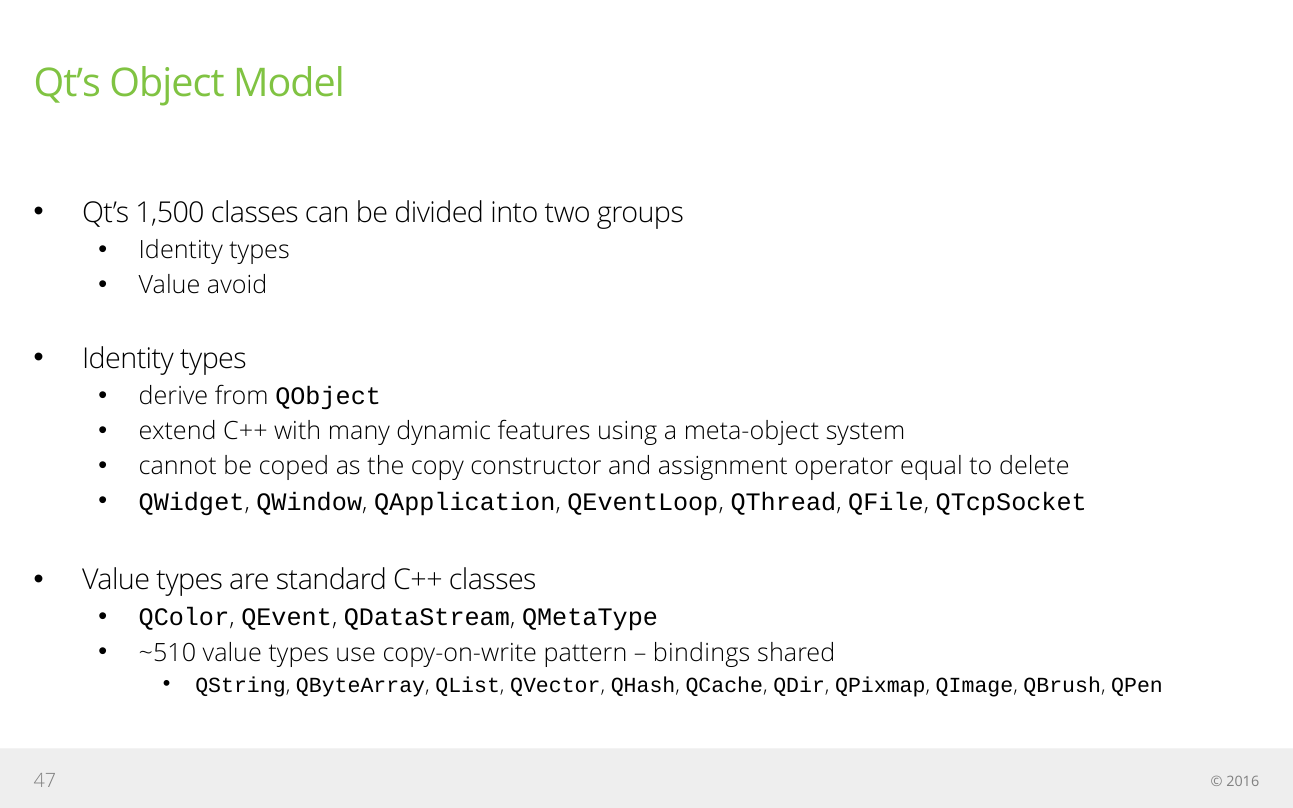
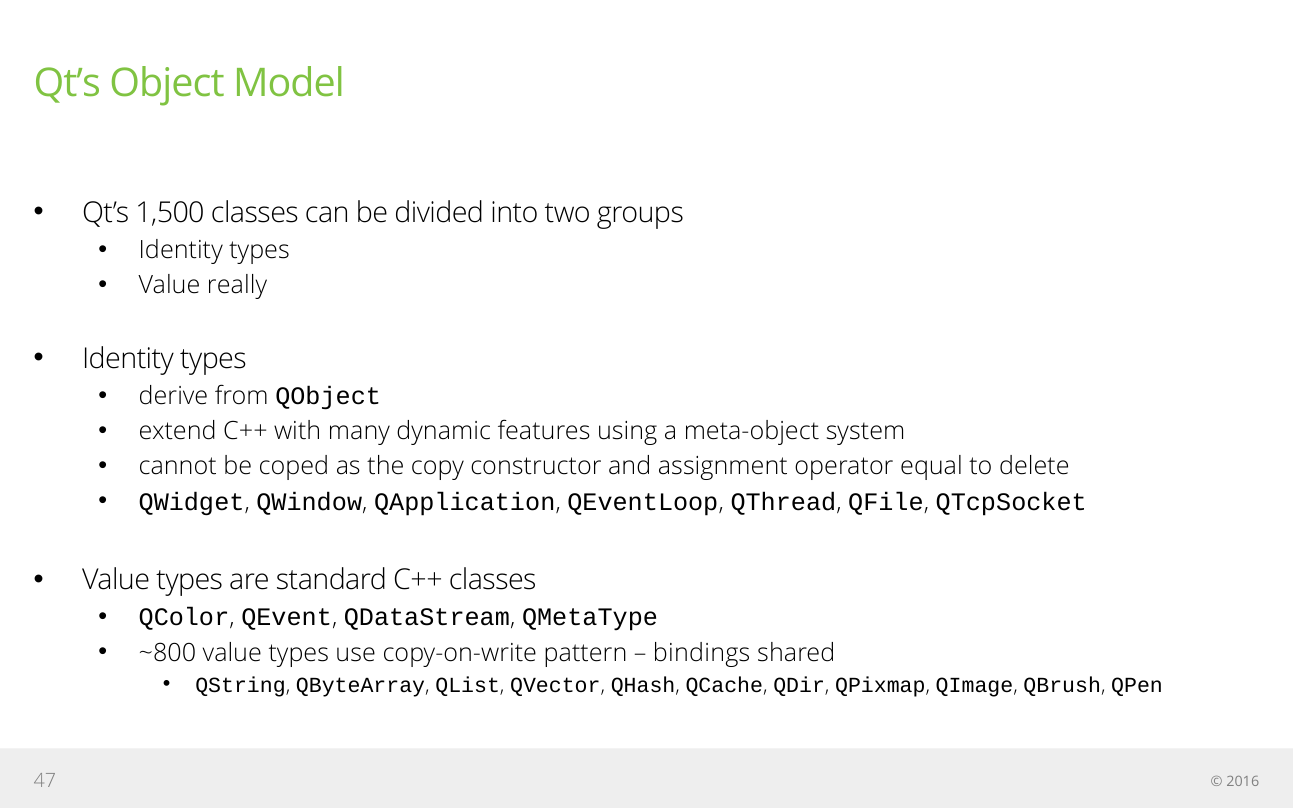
avoid: avoid -> really
~510: ~510 -> ~800
